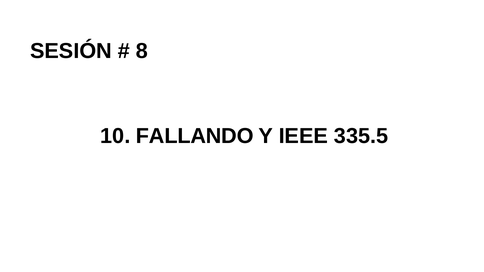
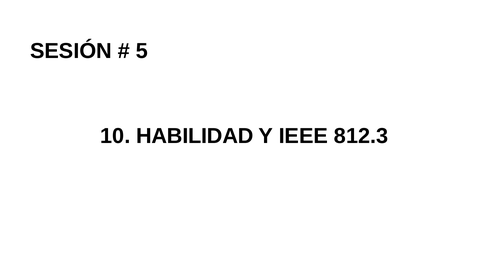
8: 8 -> 5
FALLANDO: FALLANDO -> HABILIDAD
335.5: 335.5 -> 812.3
